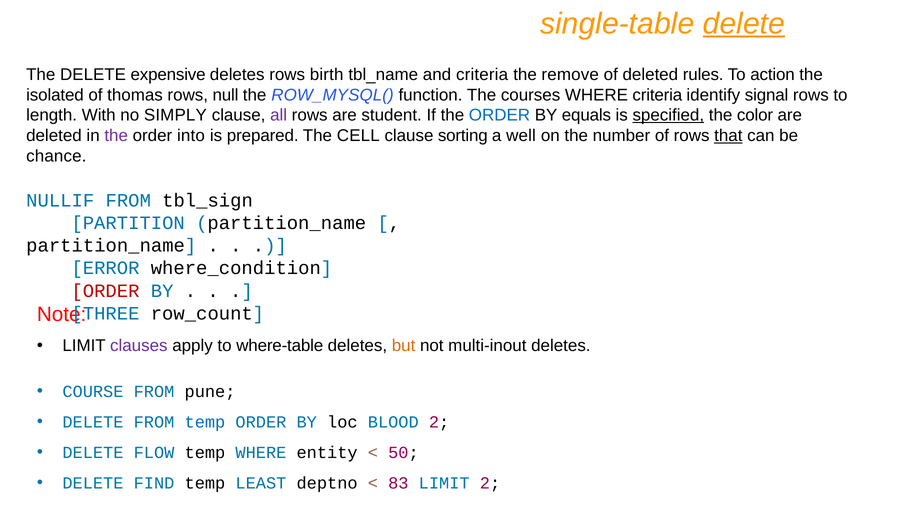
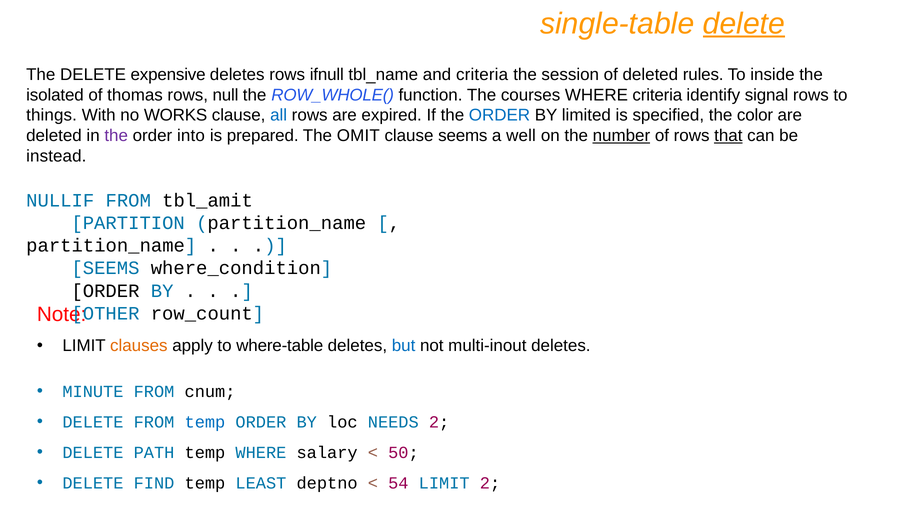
birth: birth -> ifnull
remove: remove -> session
action: action -> inside
ROW_MYSQL(: ROW_MYSQL( -> ROW_WHOLE(
length: length -> things
SIMPLY: SIMPLY -> WORKS
all colour: purple -> blue
student: student -> expired
equals: equals -> limited
specified underline: present -> none
CELL: CELL -> OMIT
clause sorting: sorting -> seems
number underline: none -> present
chance: chance -> instead
tbl_sign: tbl_sign -> tbl_amit
ERROR at (105, 268): ERROR -> SEEMS
ORDER at (105, 291) colour: red -> black
THREE: THREE -> OTHER
clauses colour: purple -> orange
but colour: orange -> blue
COURSE: COURSE -> MINUTE
pune: pune -> cnum
BLOOD: BLOOD -> NEEDS
FLOW: FLOW -> PATH
entity: entity -> salary
83: 83 -> 54
